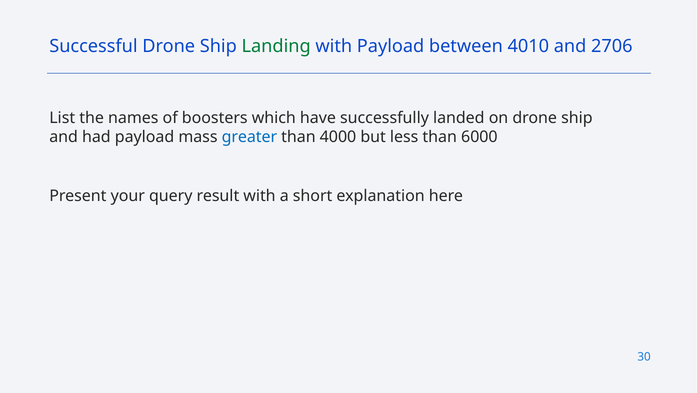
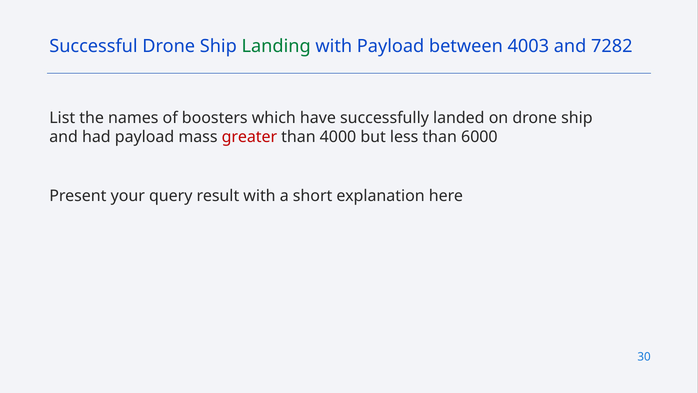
4010: 4010 -> 4003
2706: 2706 -> 7282
greater colour: blue -> red
